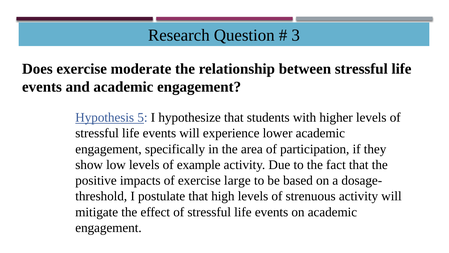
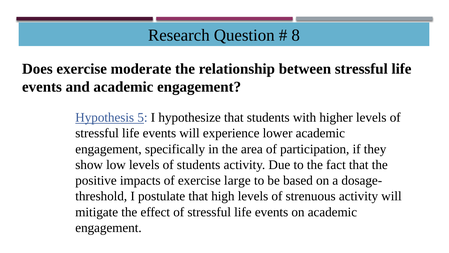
3: 3 -> 8
of example: example -> students
